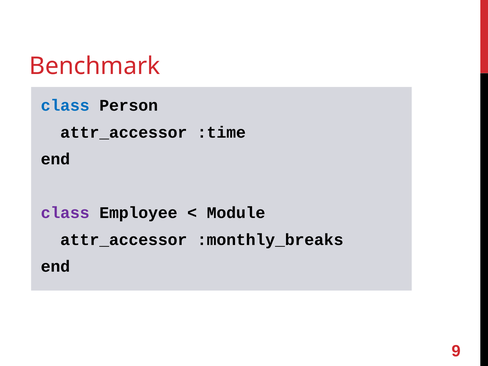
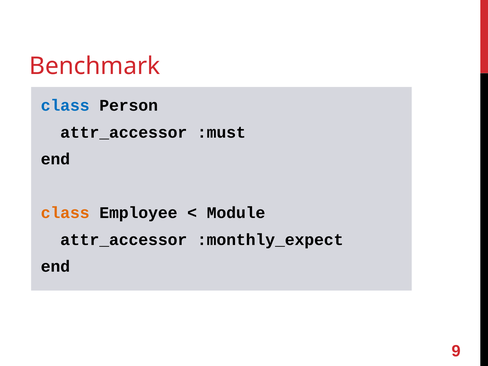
:time: :time -> :must
class at (65, 213) colour: purple -> orange
:monthly_breaks: :monthly_breaks -> :monthly_expect
